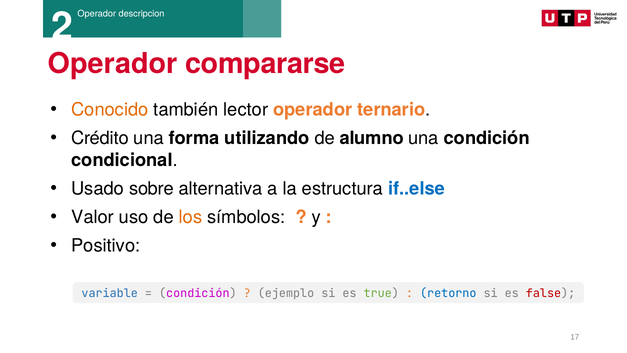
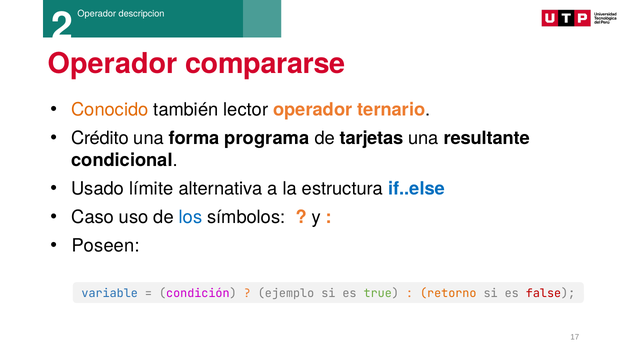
utilizando: utilizando -> programa
alumno: alumno -> tarjetas
una condición: condición -> resultante
sobre: sobre -> límite
Valor: Valor -> Caso
los colour: orange -> blue
Positivo: Positivo -> Poseen
retorno colour: blue -> orange
